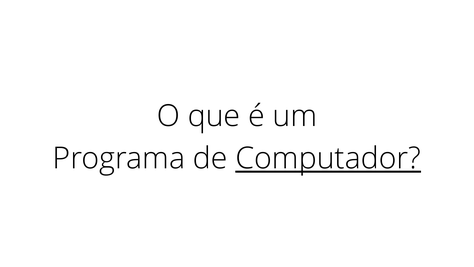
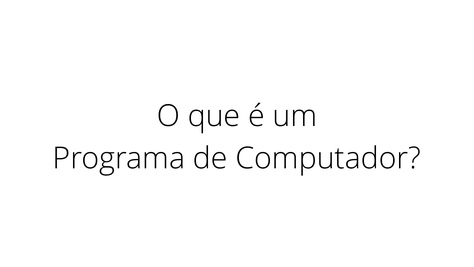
Computador underline: present -> none
